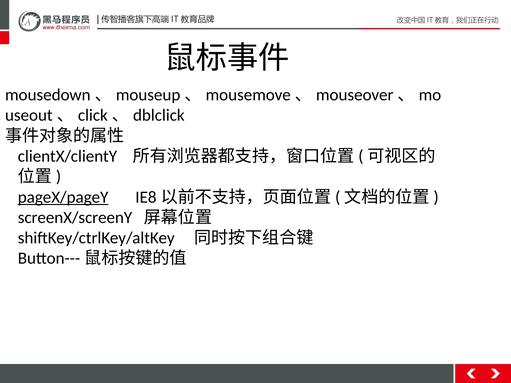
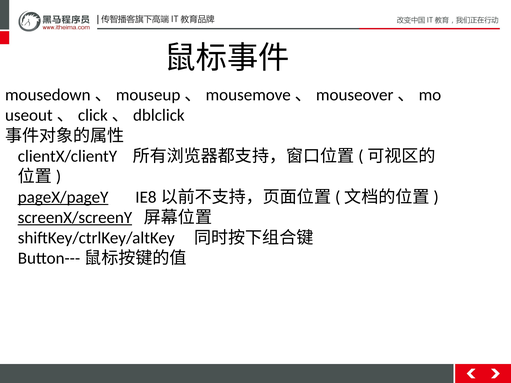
screenX/screenY underline: none -> present
